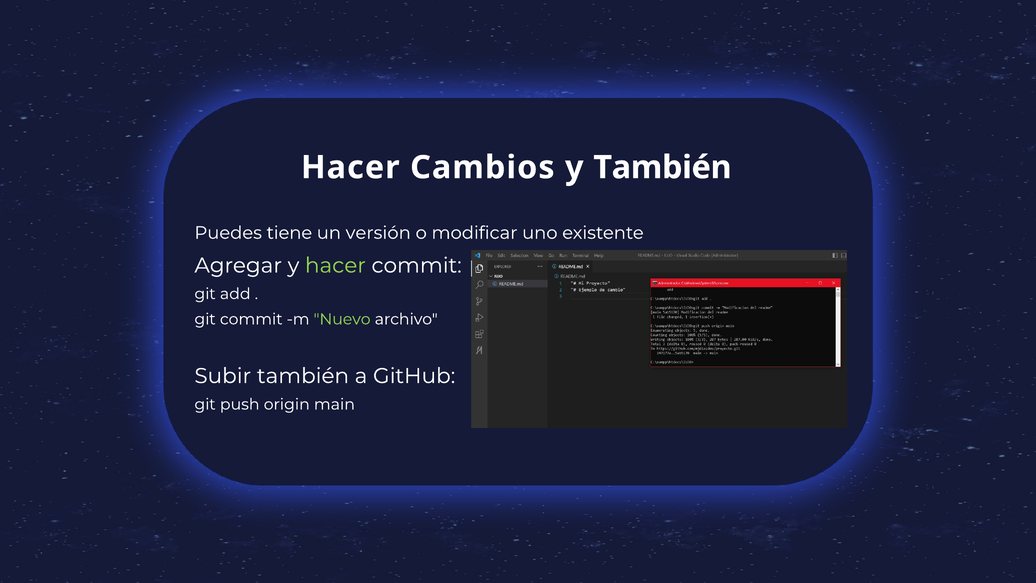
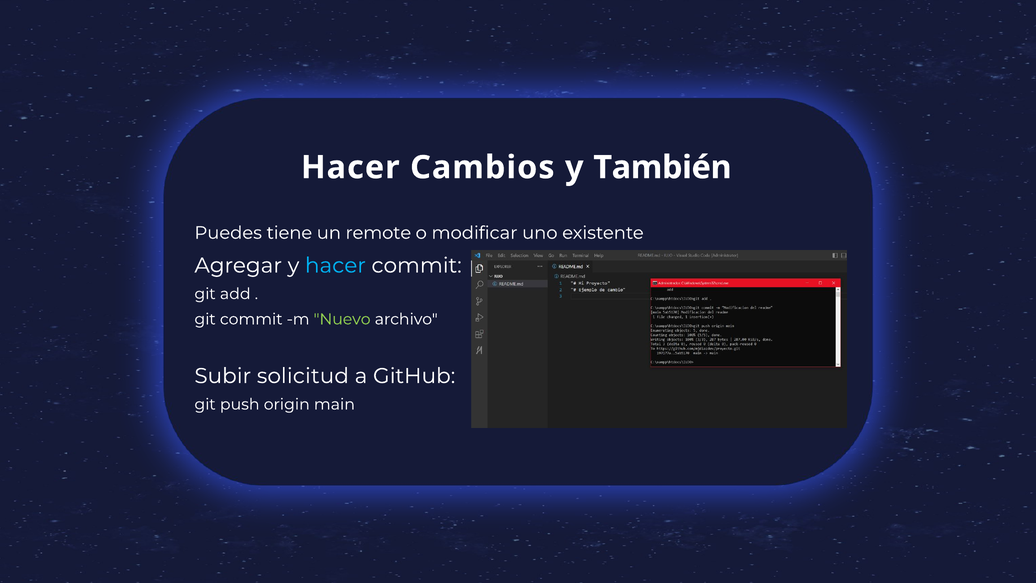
versión: versión -> remote
hacer at (335, 265) colour: light green -> light blue
Subir también: también -> solicitud
